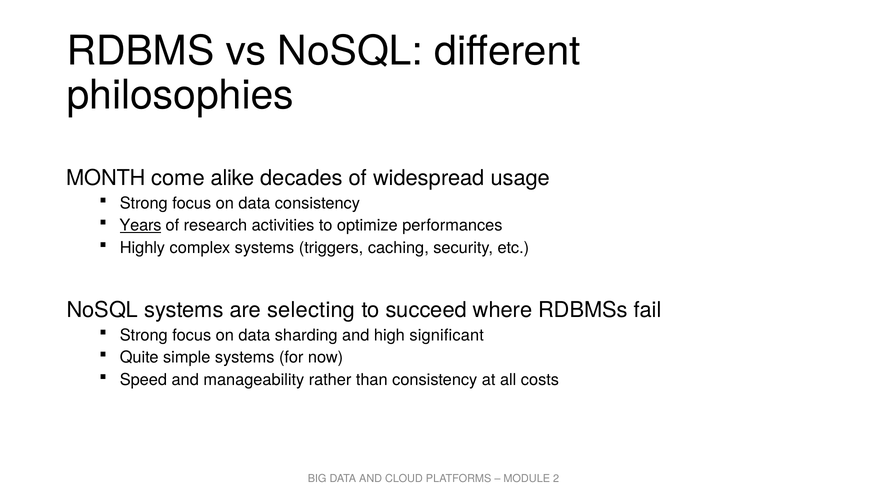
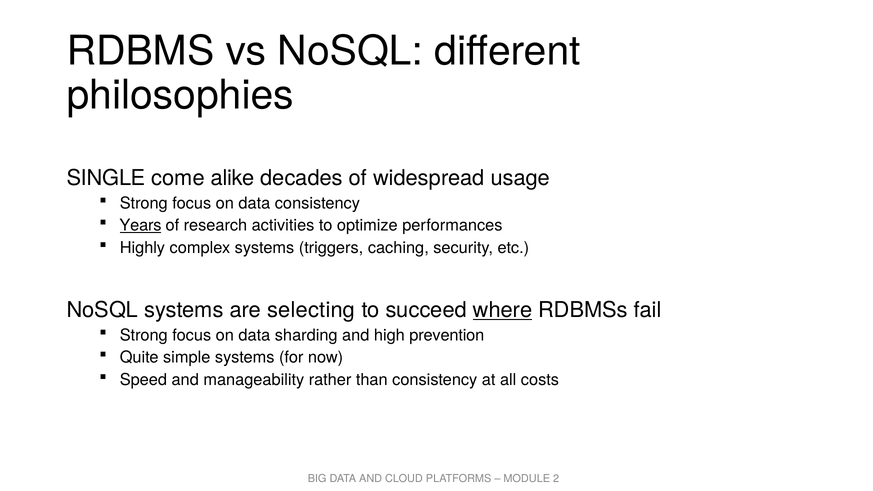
MONTH: MONTH -> SINGLE
where underline: none -> present
significant: significant -> prevention
